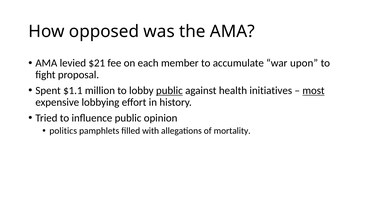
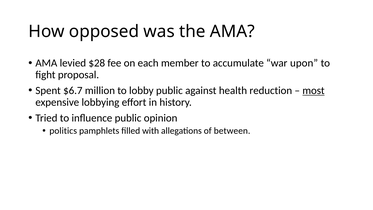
$21: $21 -> $28
$1.1: $1.1 -> $6.7
public at (169, 90) underline: present -> none
initiatives: initiatives -> reduction
mortality: mortality -> between
